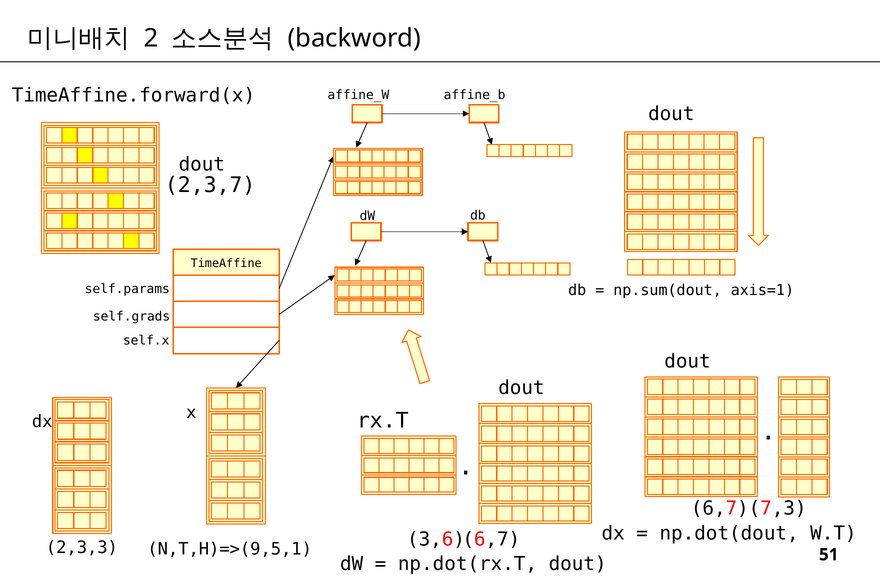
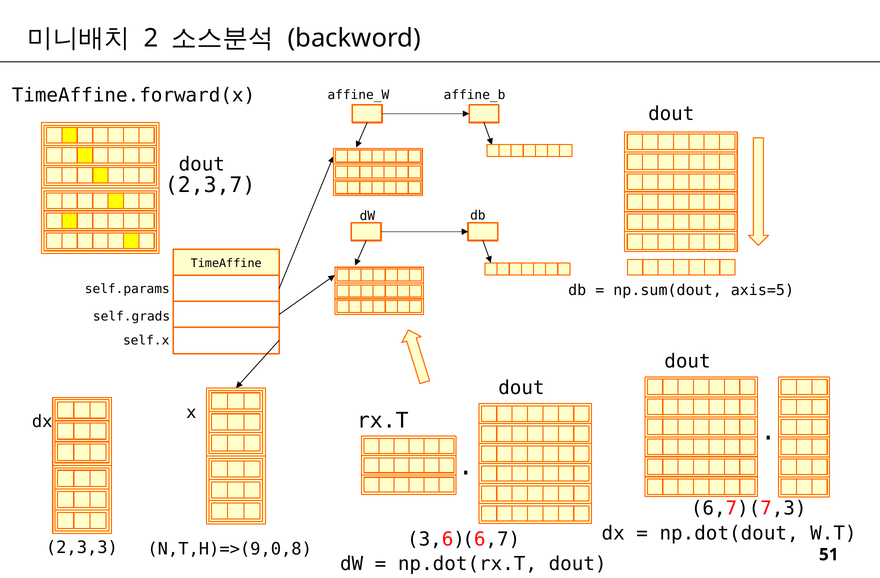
axis=1: axis=1 -> axis=5
N,T,H)=>(9,5,1: N,T,H)=>(9,5,1 -> N,T,H)=>(9,0,8
